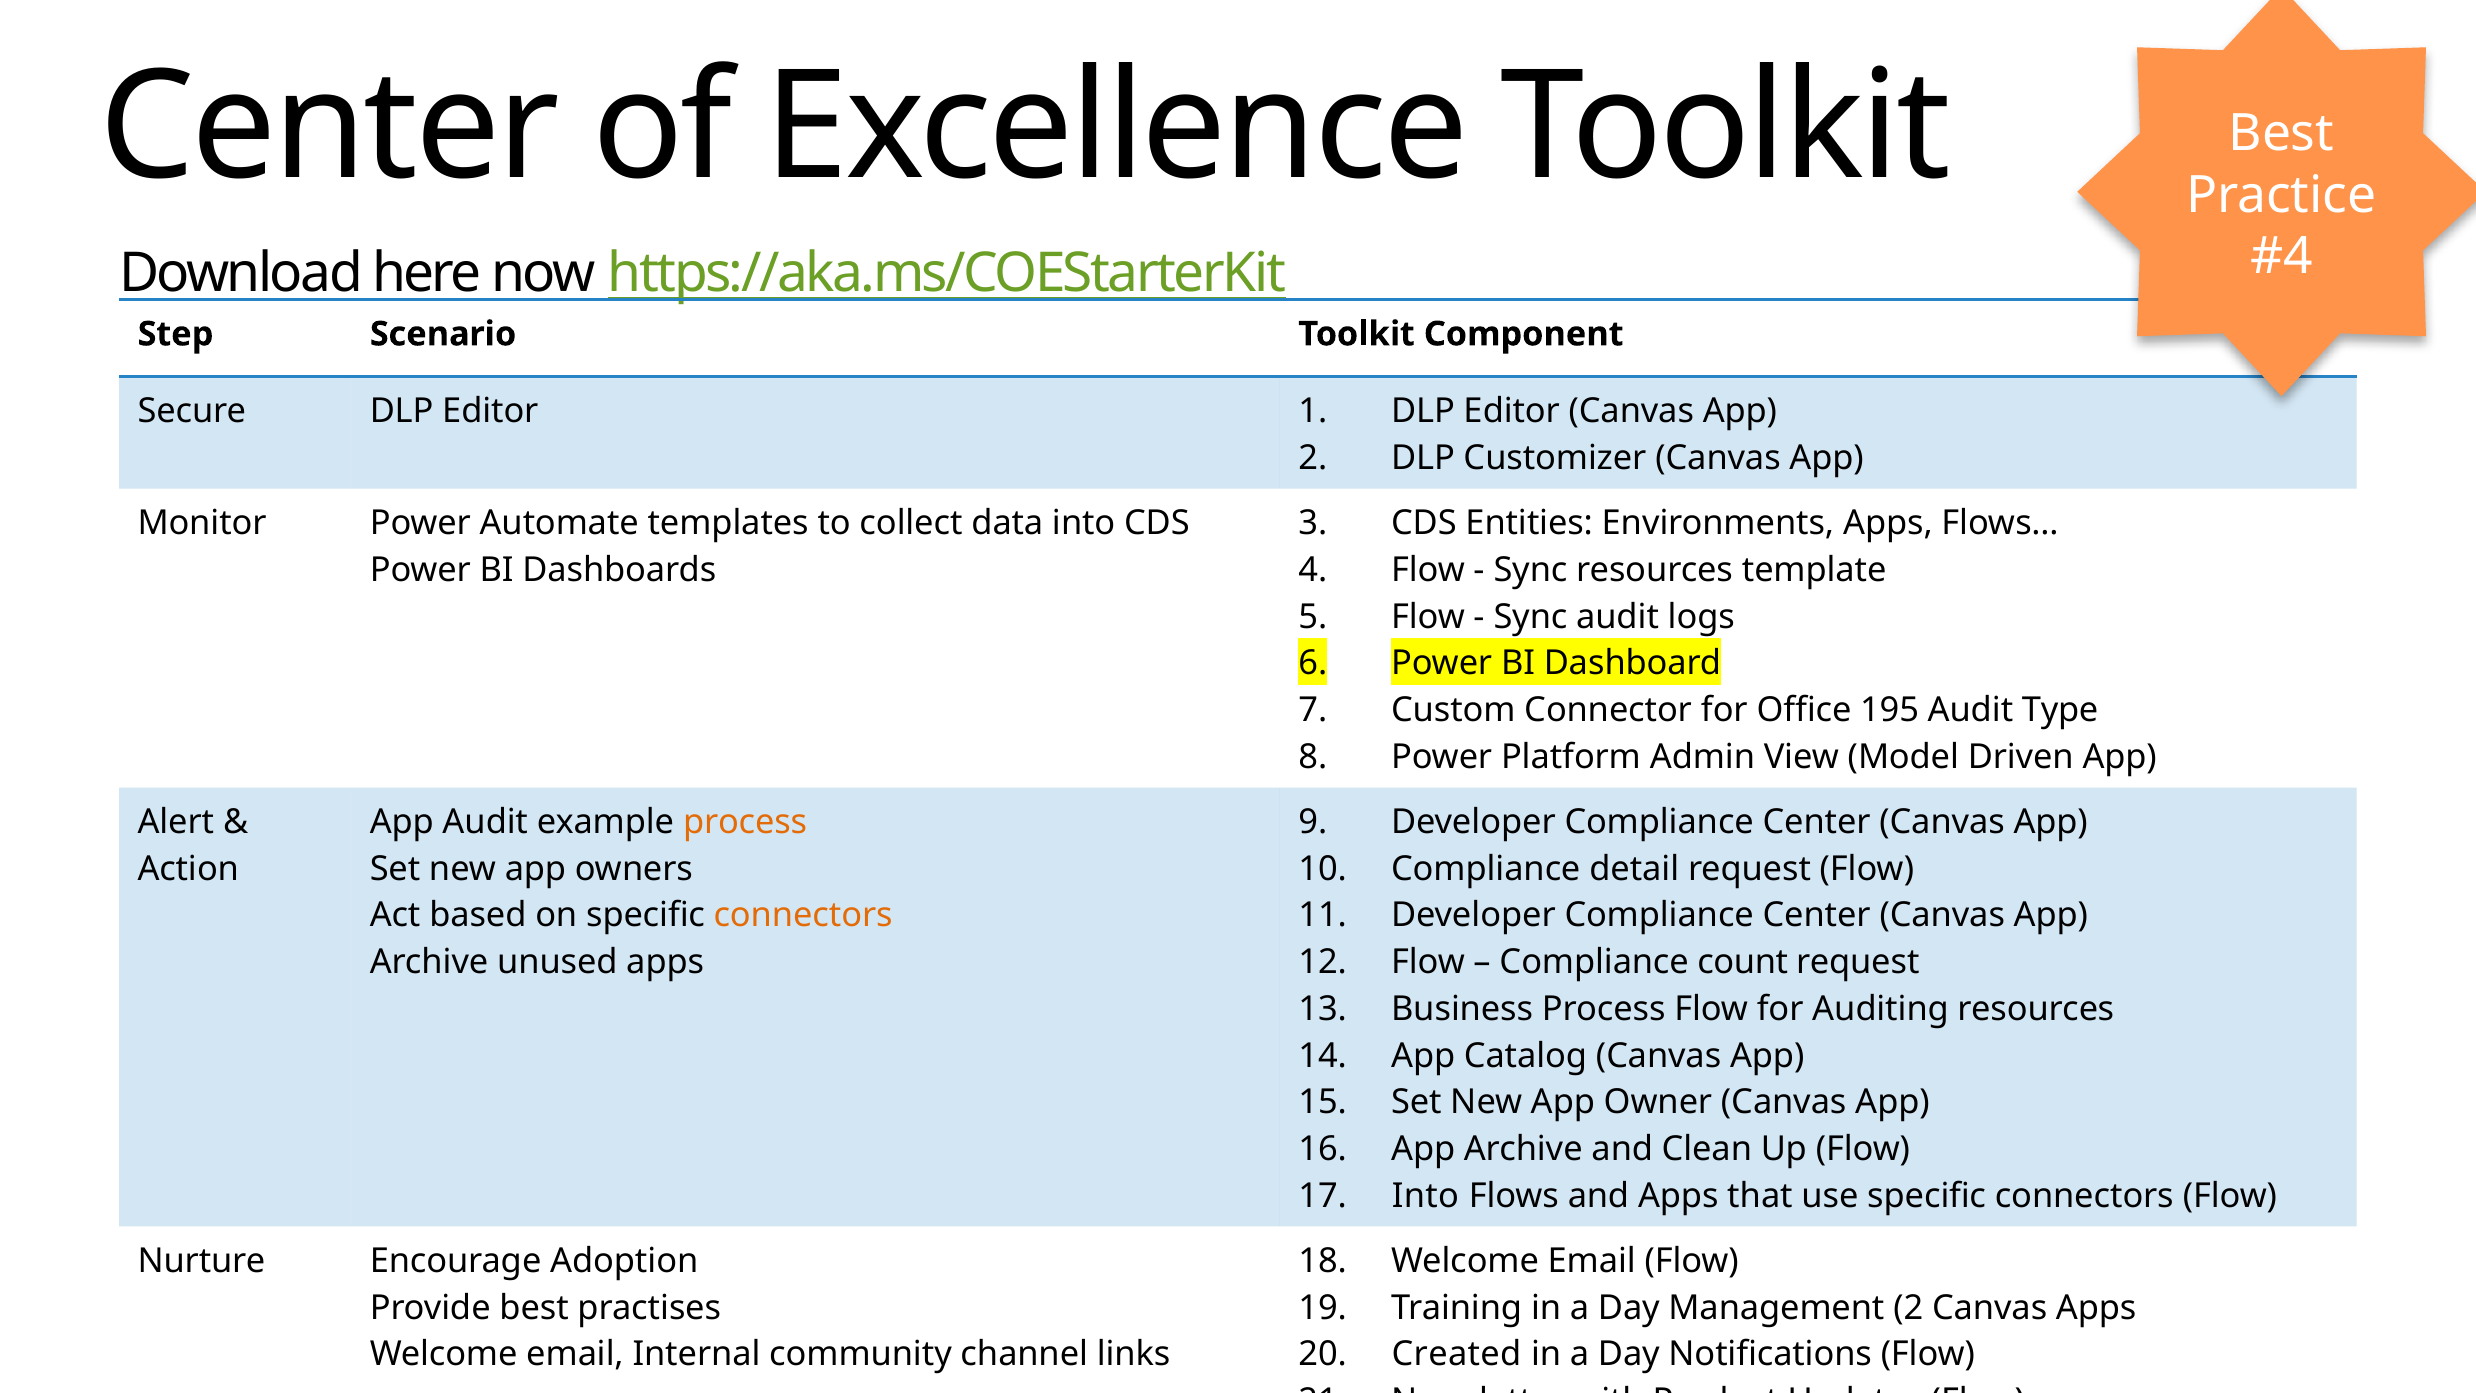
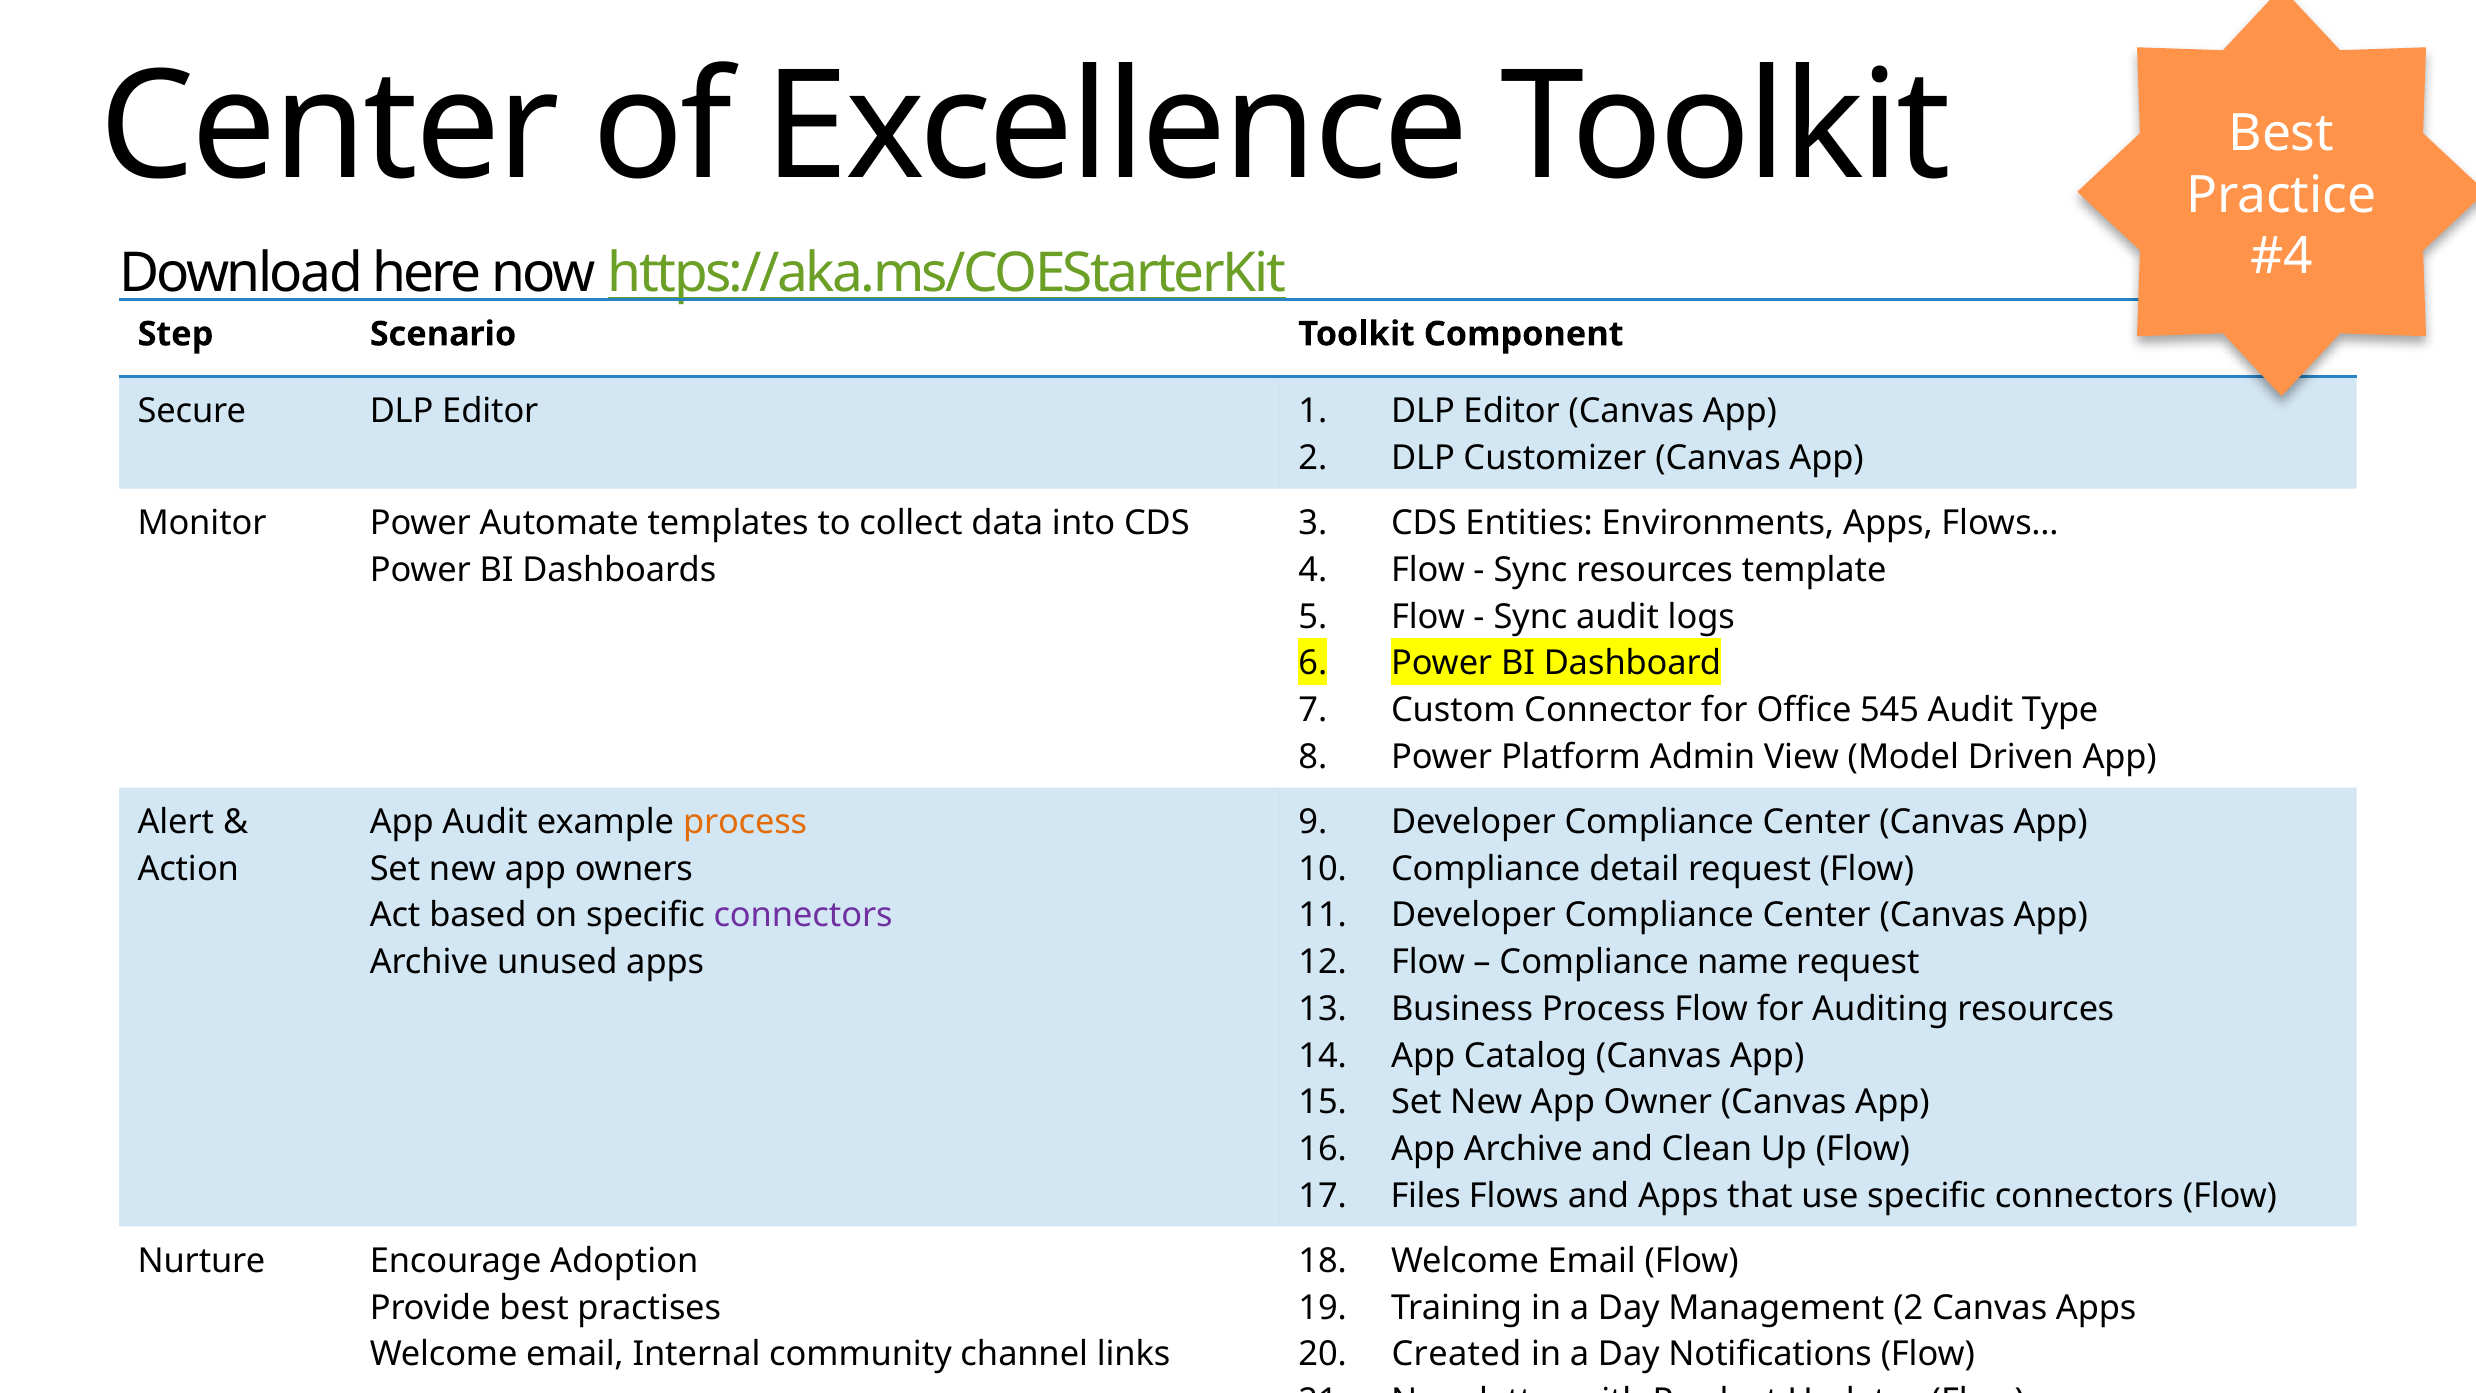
195: 195 -> 545
connectors at (803, 915) colour: orange -> purple
count: count -> name
Into at (1425, 1196): Into -> Files
